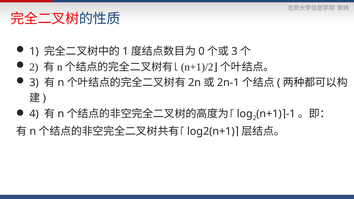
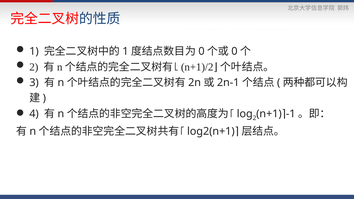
3 at (234, 51): 3 -> 0
